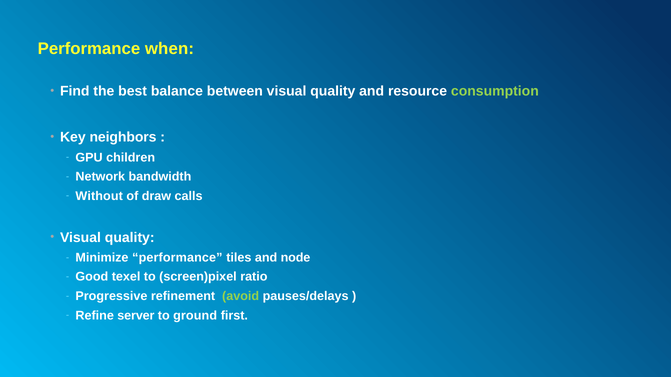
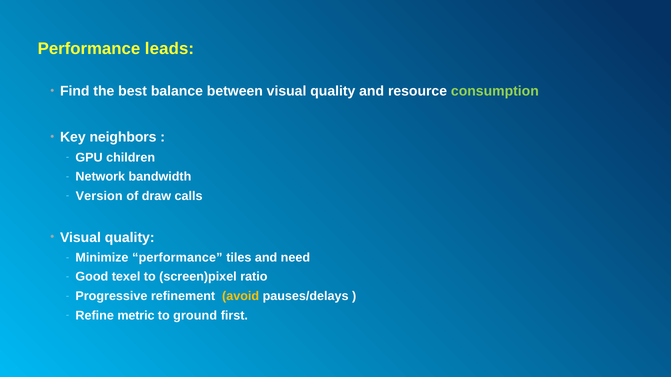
when: when -> leads
Without: Without -> Version
node: node -> need
avoid colour: light green -> yellow
server: server -> metric
